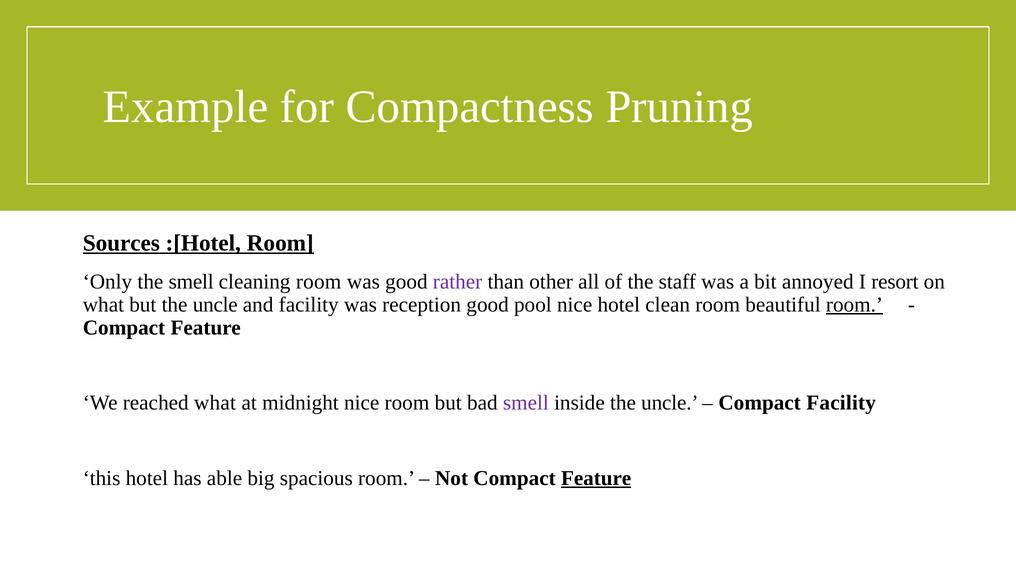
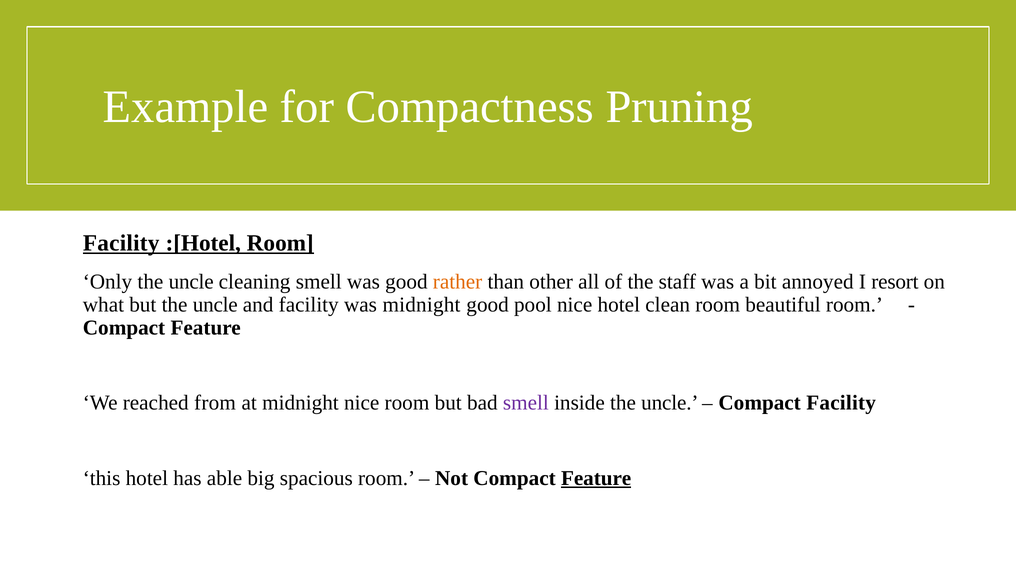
Sources at (121, 243): Sources -> Facility
Only the smell: smell -> uncle
cleaning room: room -> smell
rather colour: purple -> orange
was reception: reception -> midnight
room at (854, 305) underline: present -> none
reached what: what -> from
